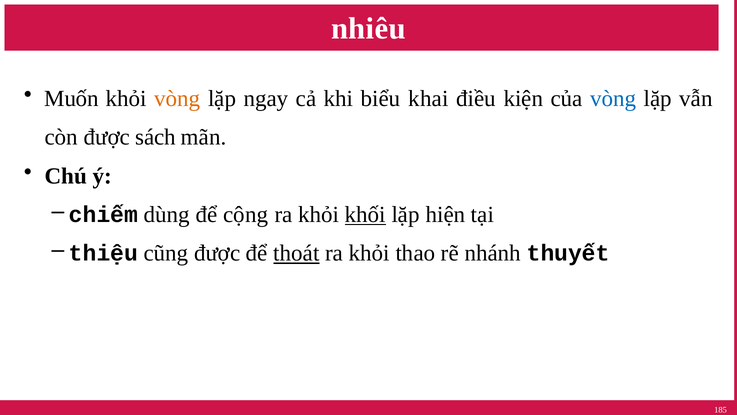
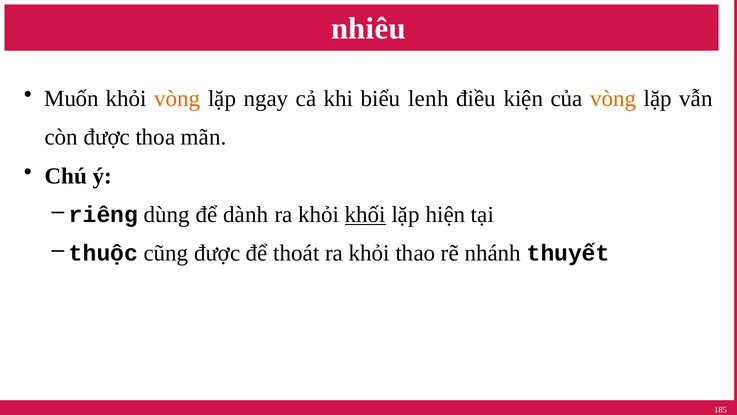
khai: khai -> lenh
vòng at (613, 98) colour: blue -> orange
sách: sách -> thoa
chiếm: chiếm -> riêng
cộng: cộng -> dành
thiệu: thiệu -> thuộc
thoát underline: present -> none
